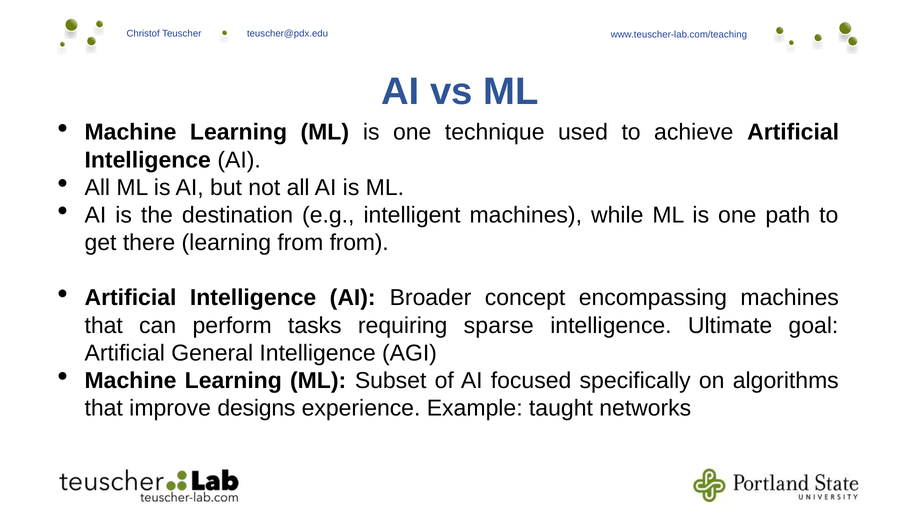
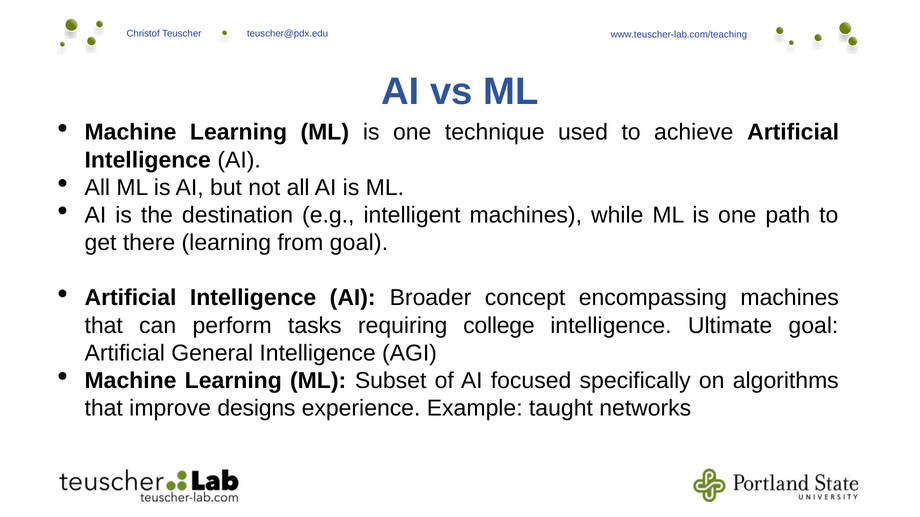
from from: from -> goal
sparse: sparse -> college
